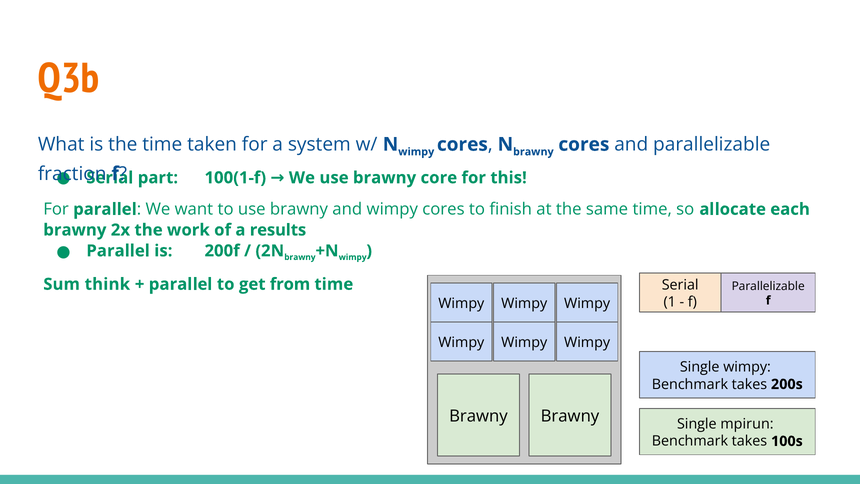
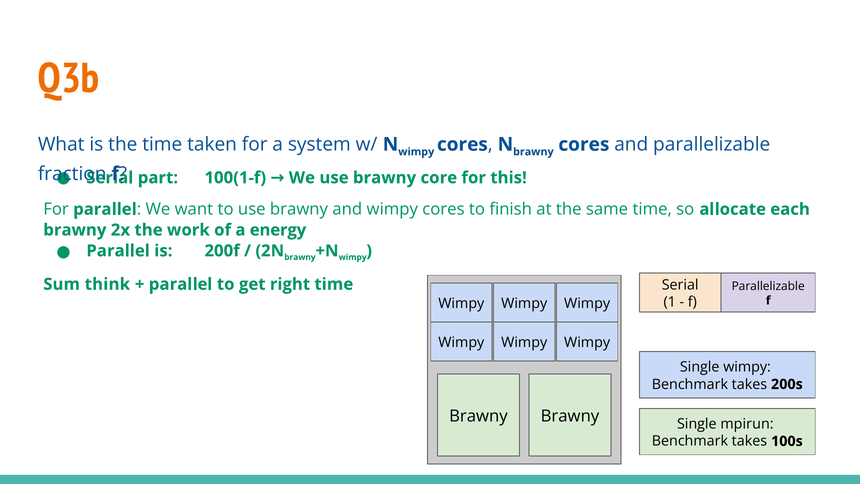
results: results -> energy
from: from -> right
